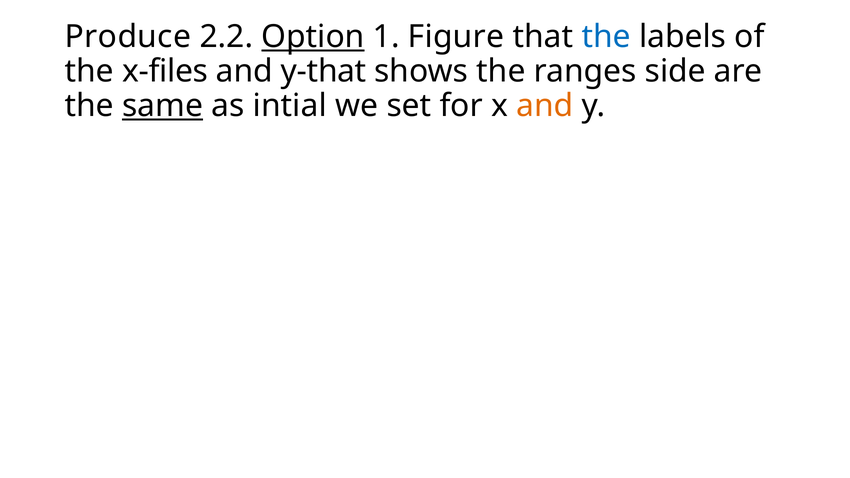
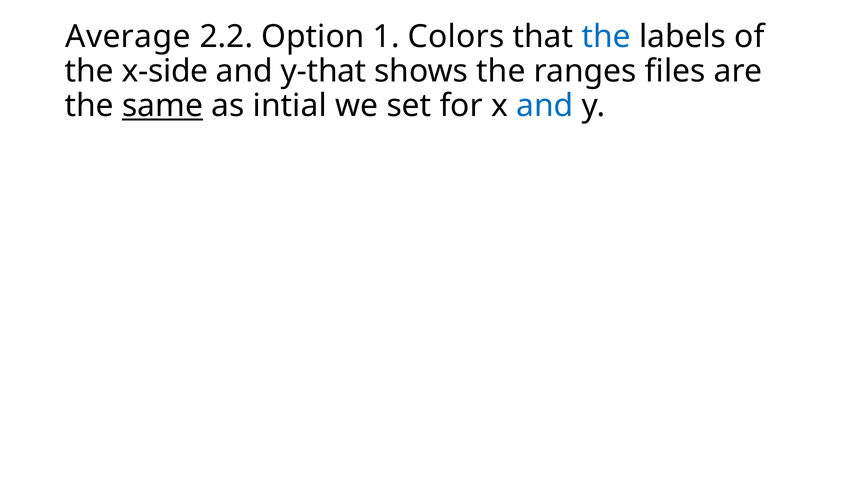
Produce: Produce -> Average
Option underline: present -> none
Figure: Figure -> Colors
x-files: x-files -> x-side
side: side -> files
and at (545, 106) colour: orange -> blue
